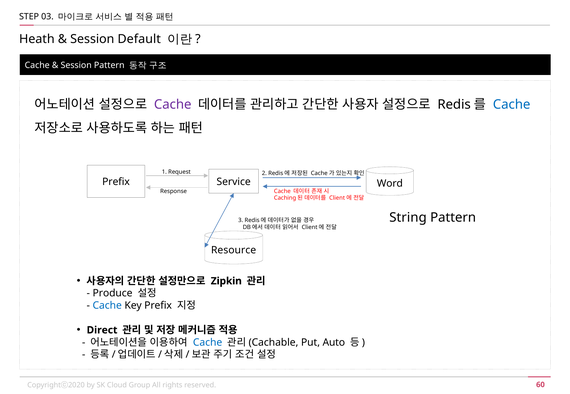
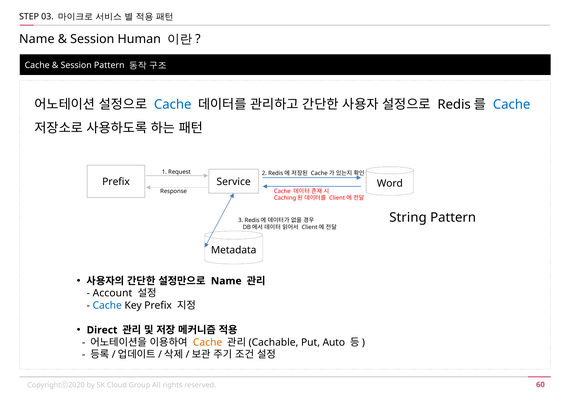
Heath at (37, 39): Heath -> Name
Default: Default -> Human
Cache at (173, 105) colour: purple -> blue
Resource: Resource -> Metadata
Zipkin at (226, 281): Zipkin -> Name
Produce: Produce -> Account
Cache at (208, 343) colour: blue -> orange
